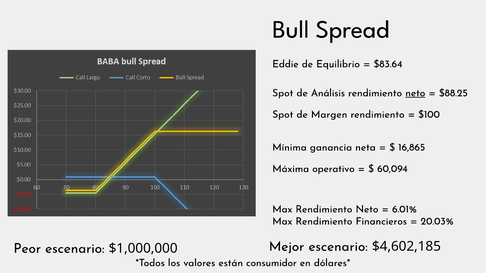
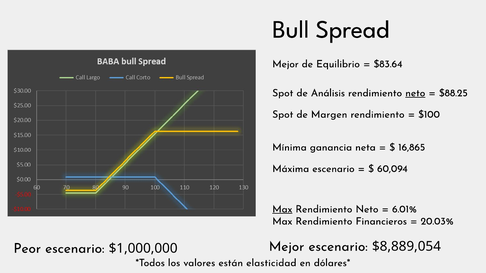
Eddie at (285, 64): Eddie -> Mejor
Máxima operativo: operativo -> escenario
Max at (282, 209) underline: none -> present
$4,602,185: $4,602,185 -> $8,889,054
consumidor: consumidor -> elasticidad
